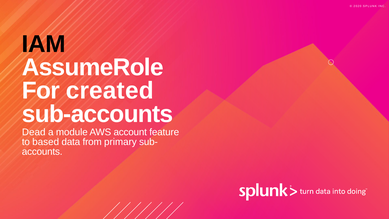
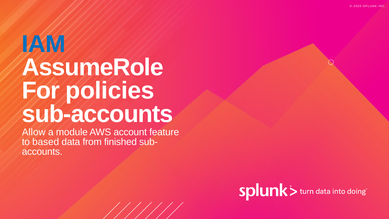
IAM colour: black -> blue
created: created -> policies
Dead: Dead -> Allow
primary: primary -> finished
